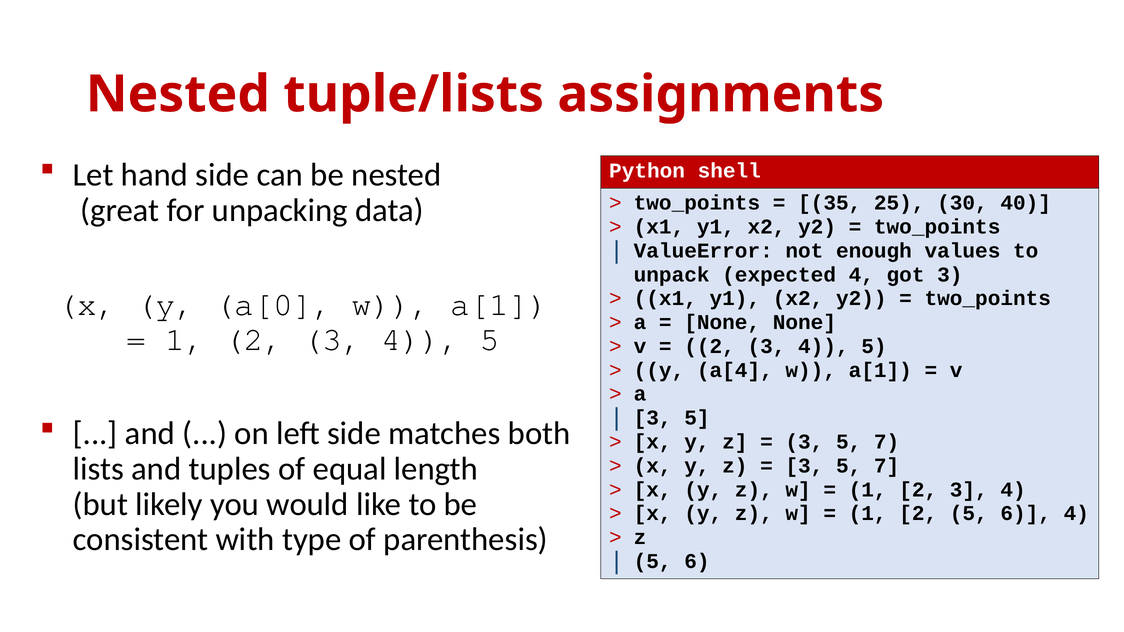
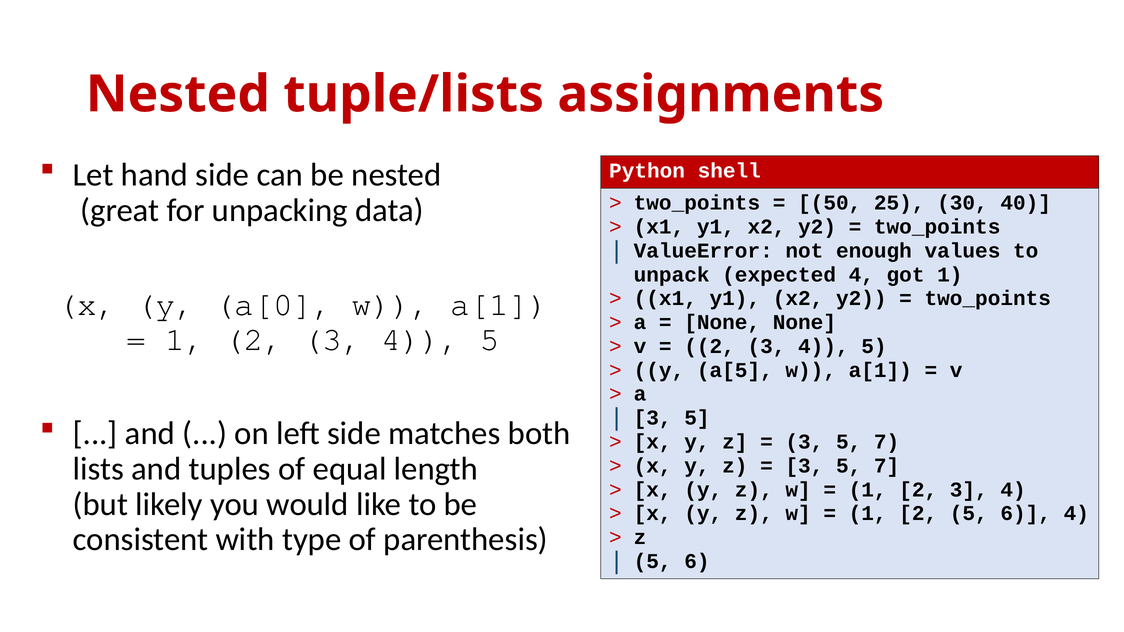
35: 35 -> 50
got 3: 3 -> 1
a[4: a[4 -> a[5
